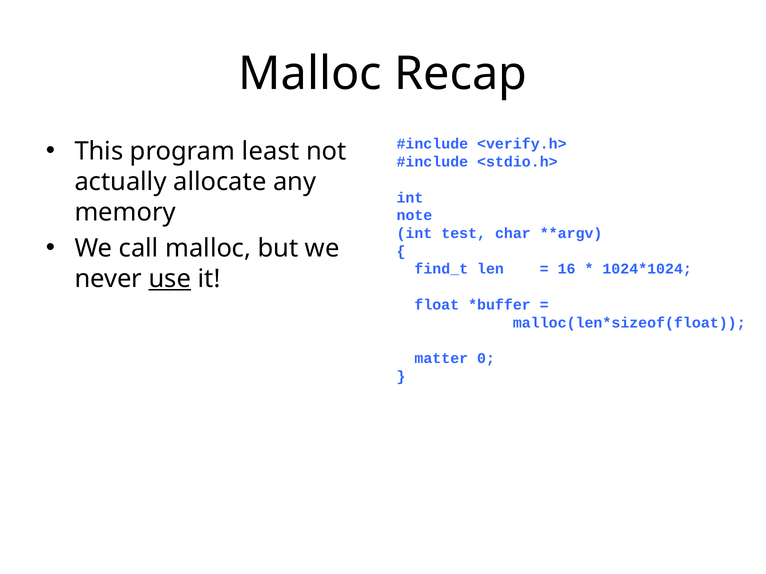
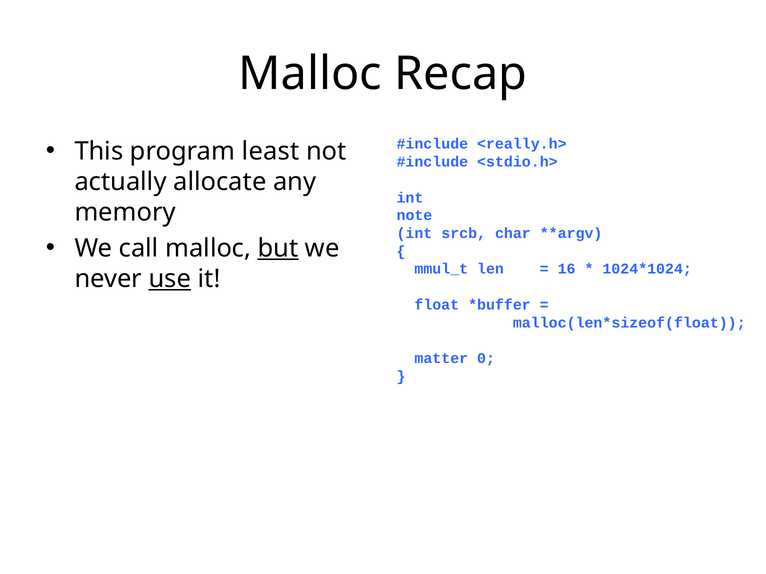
<verify.h>: <verify.h> -> <really.h>
test: test -> srcb
but underline: none -> present
find_t: find_t -> mmul_t
